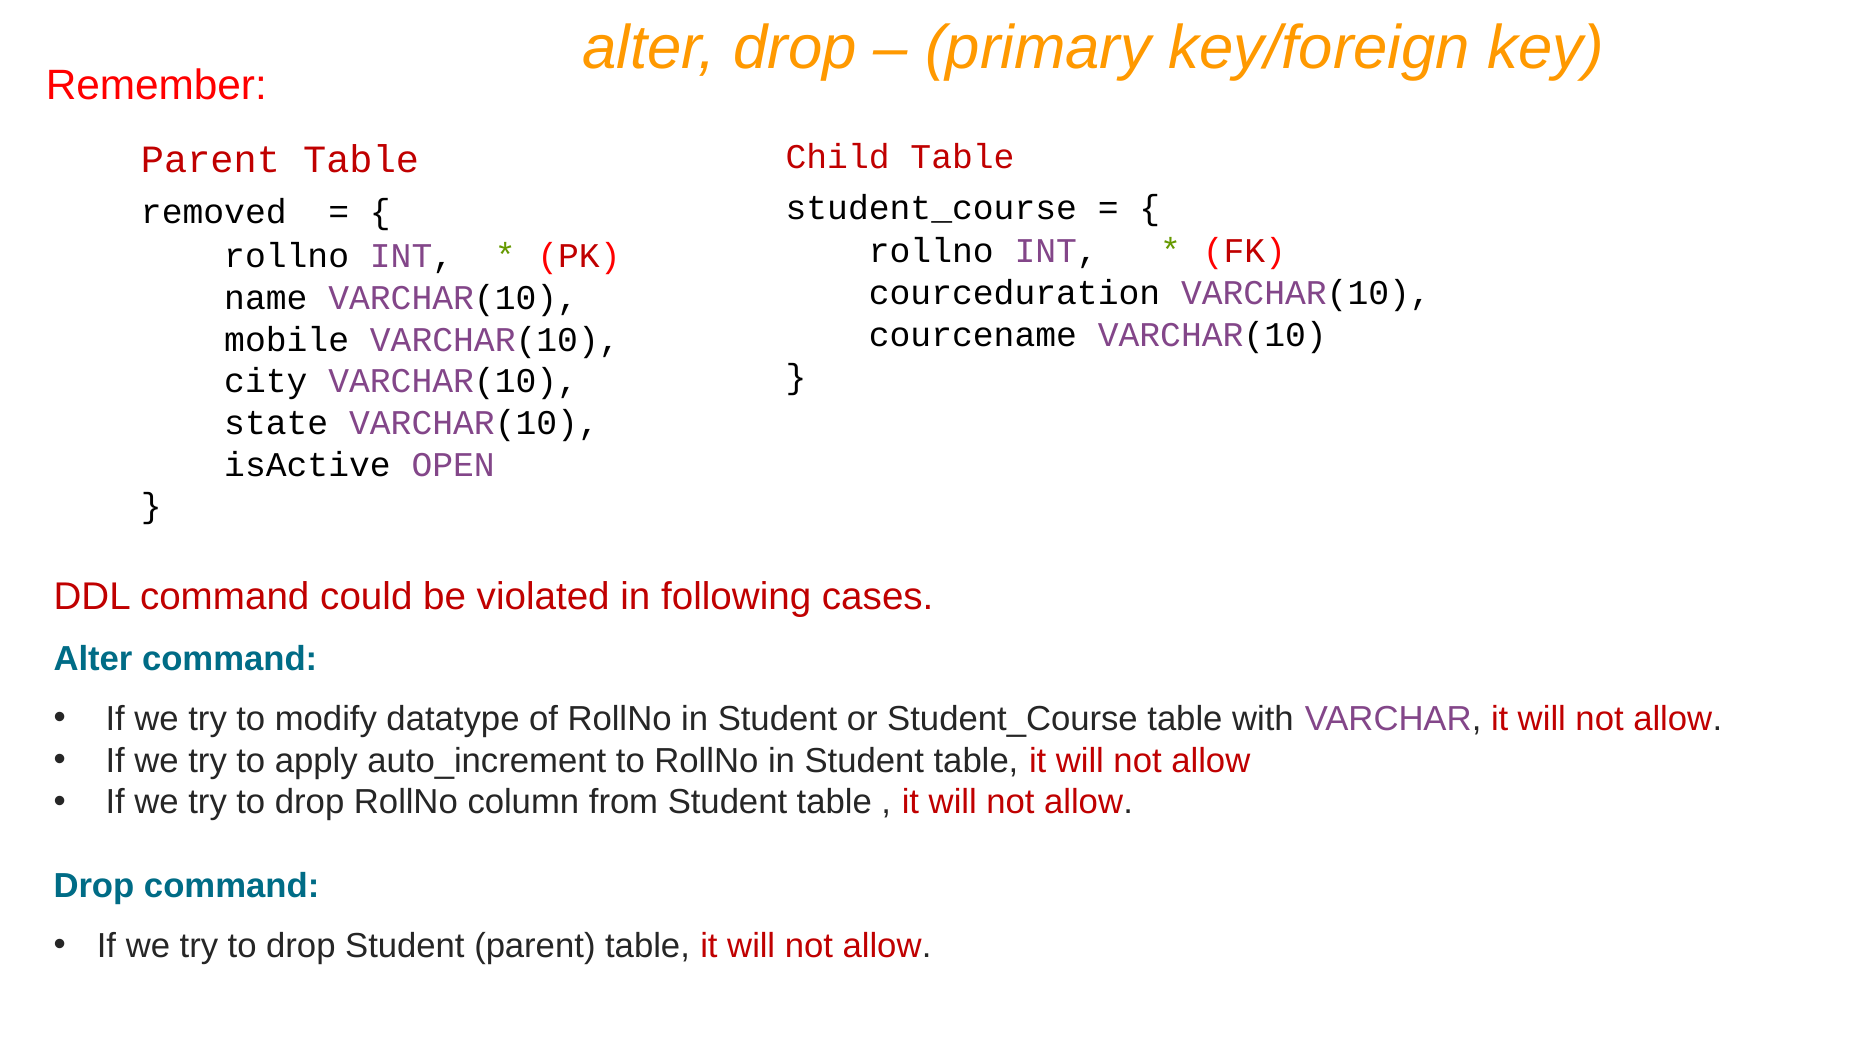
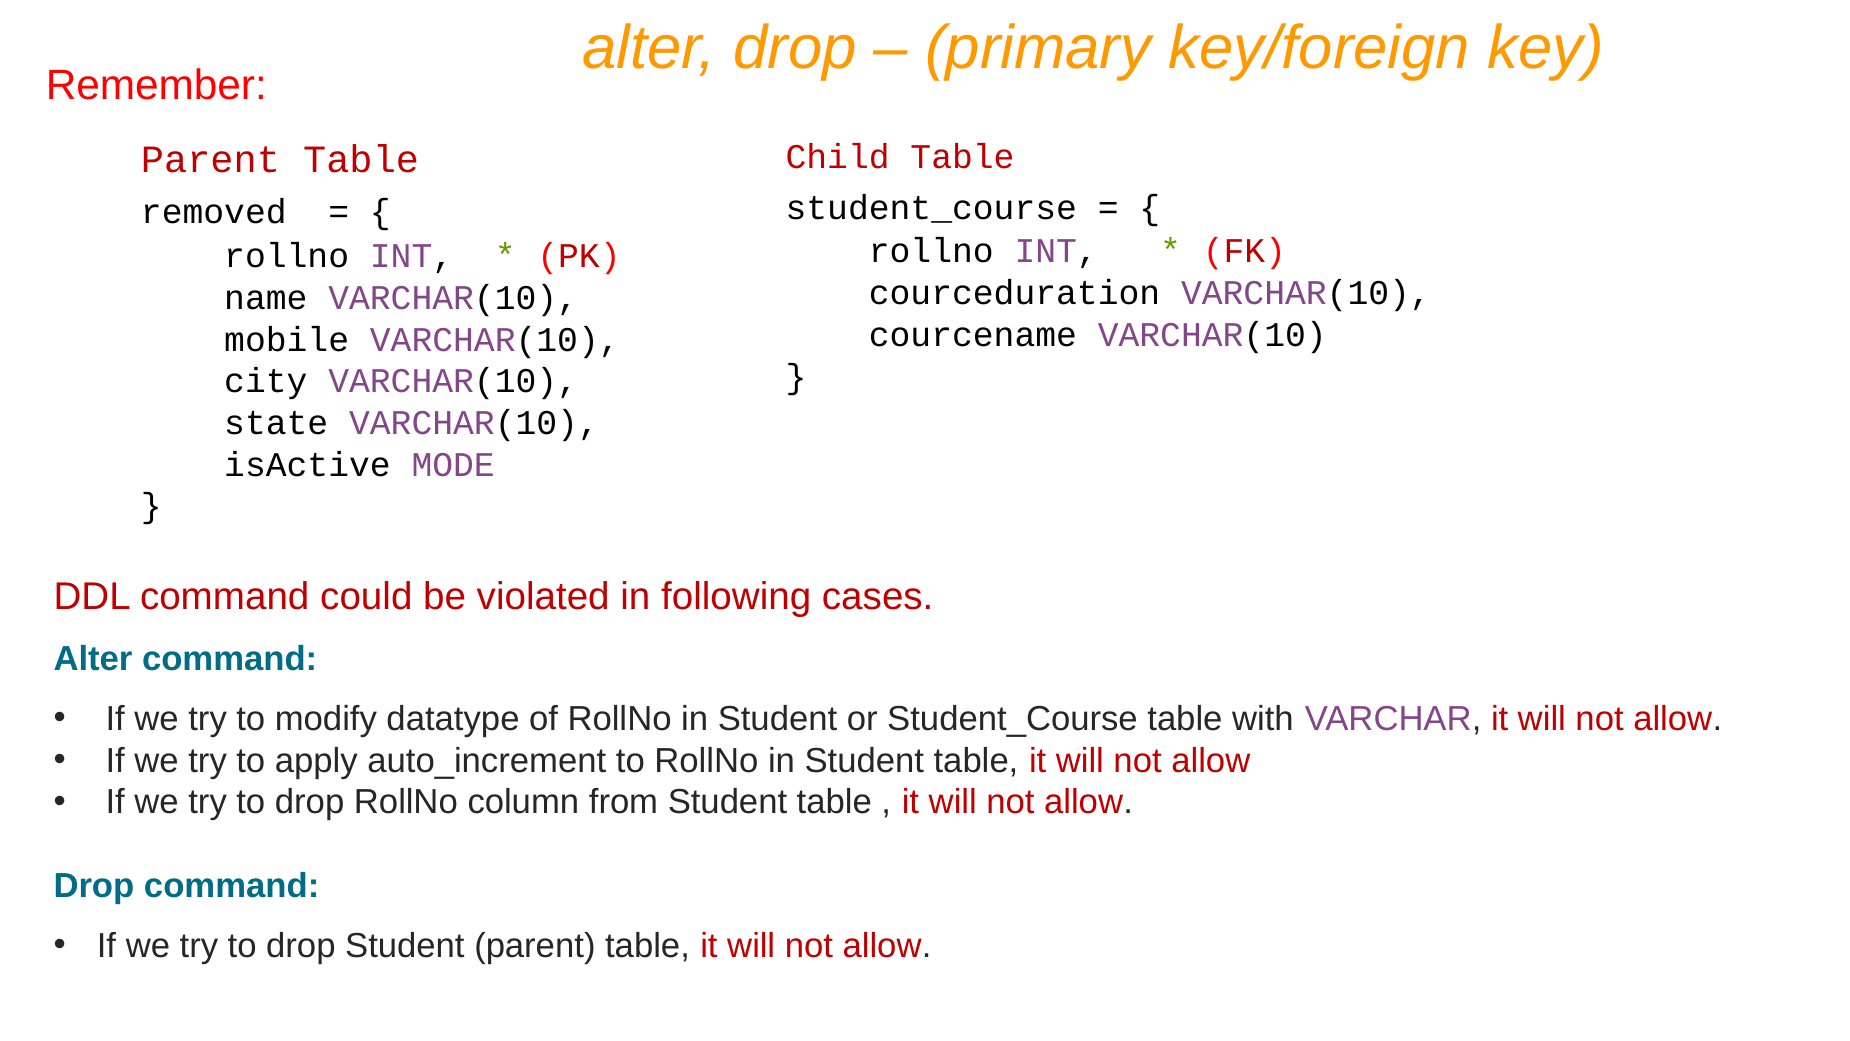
OPEN: OPEN -> MODE
